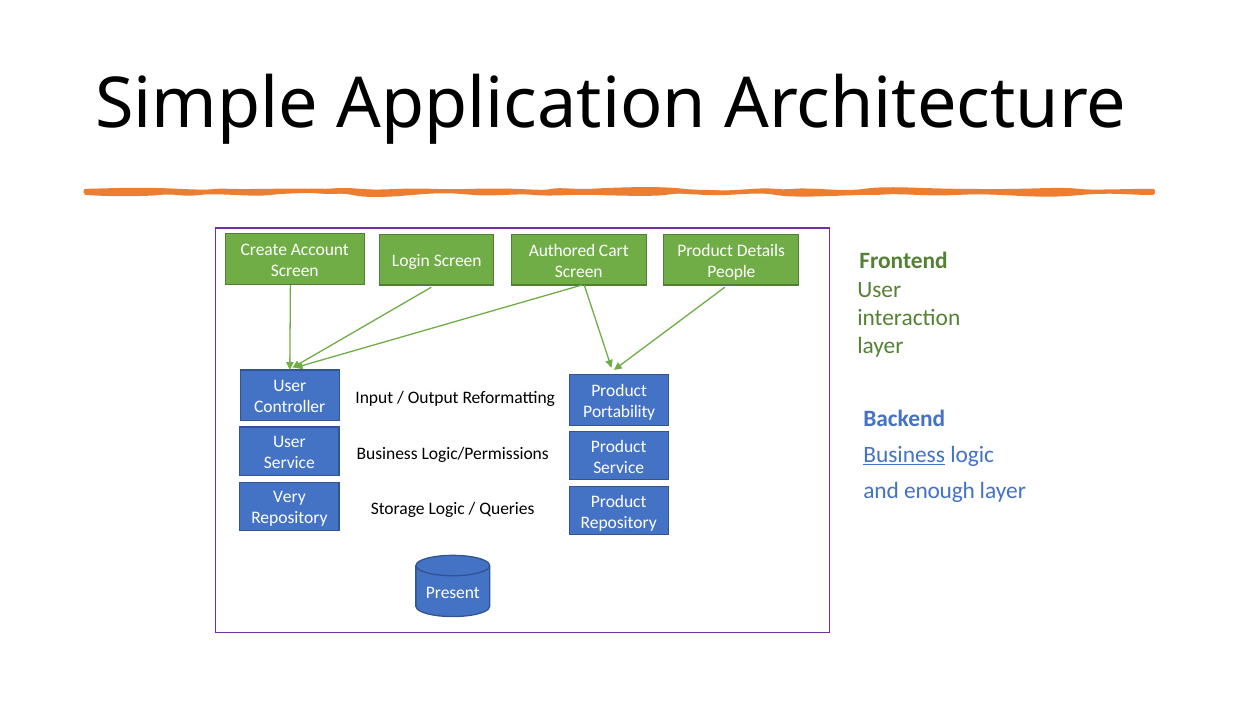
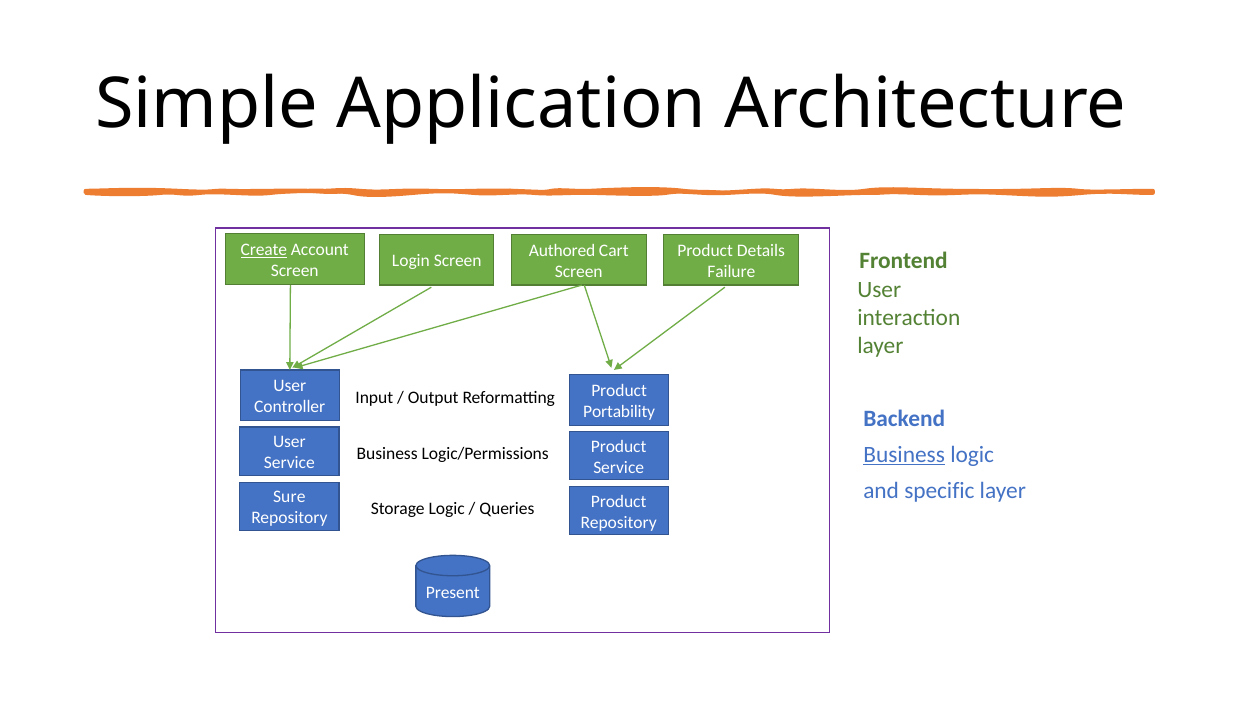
Create underline: none -> present
People: People -> Failure
enough: enough -> specific
Very: Very -> Sure
